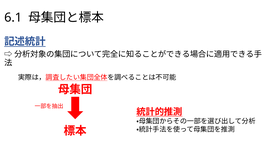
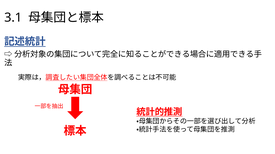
6.1: 6.1 -> 3.1
